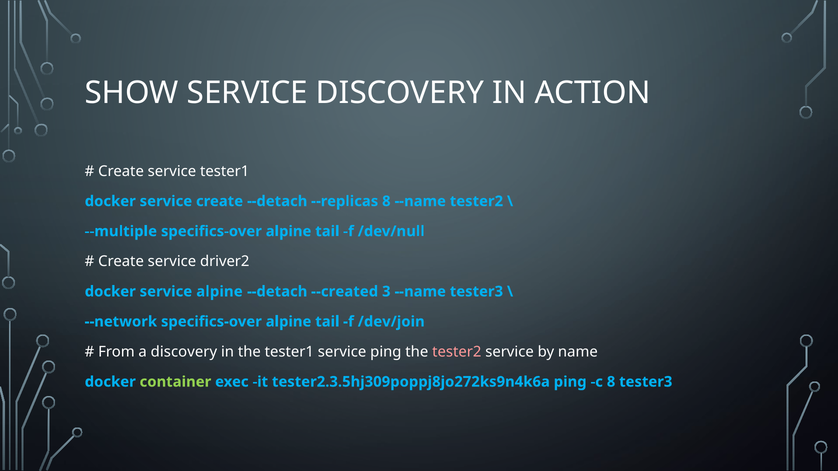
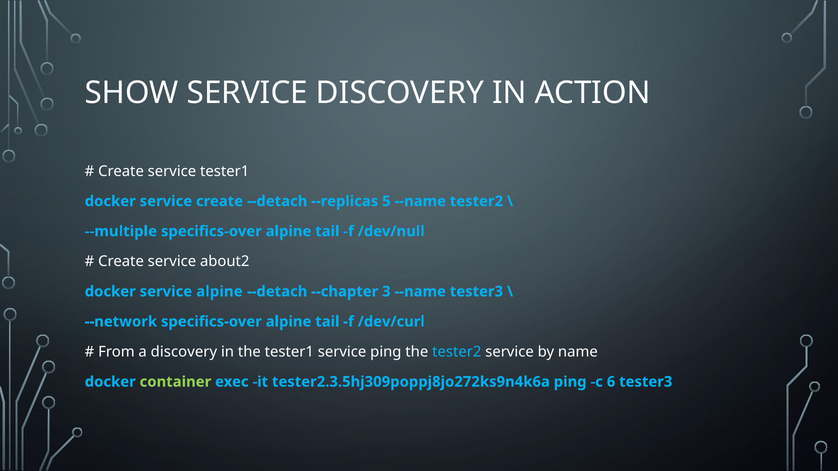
--replicas 8: 8 -> 5
driver2: driver2 -> about2
--created: --created -> --chapter
/dev/join: /dev/join -> /dev/curl
tester2 at (457, 352) colour: pink -> light blue
c 8: 8 -> 6
